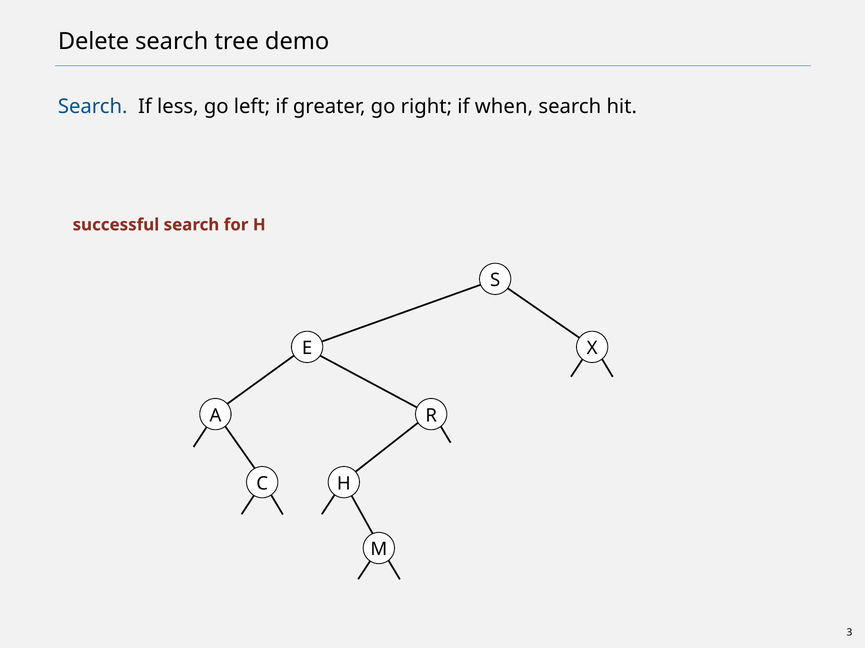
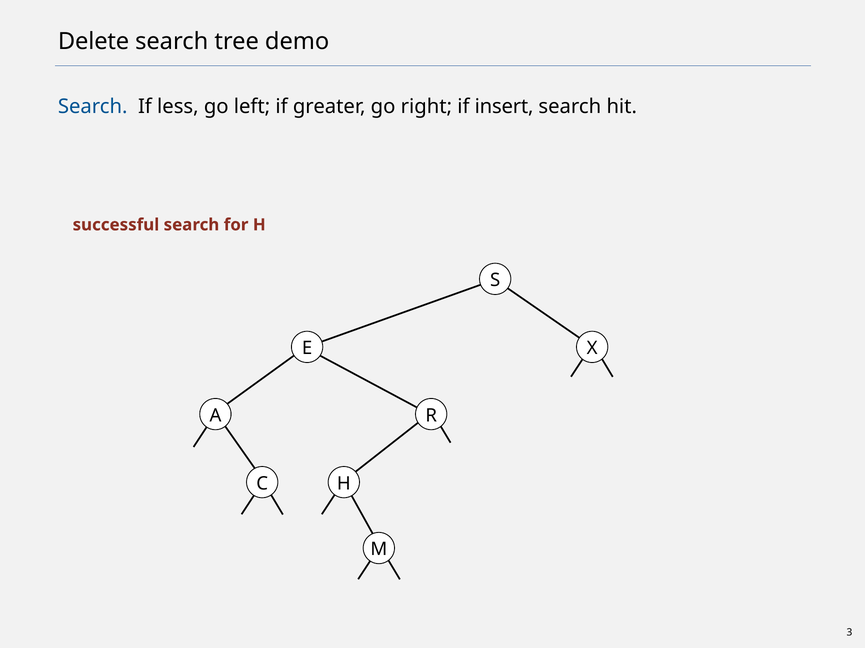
when: when -> insert
